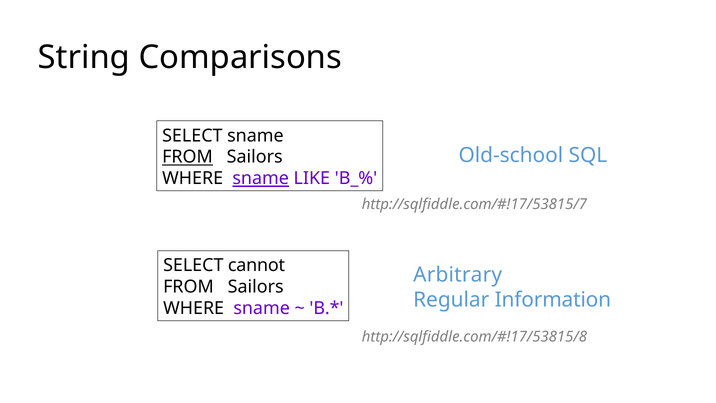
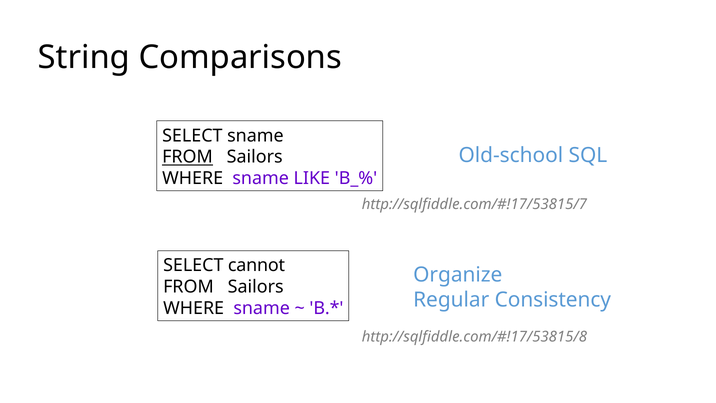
sname at (261, 178) underline: present -> none
Arbitrary: Arbitrary -> Organize
Information: Information -> Consistency
